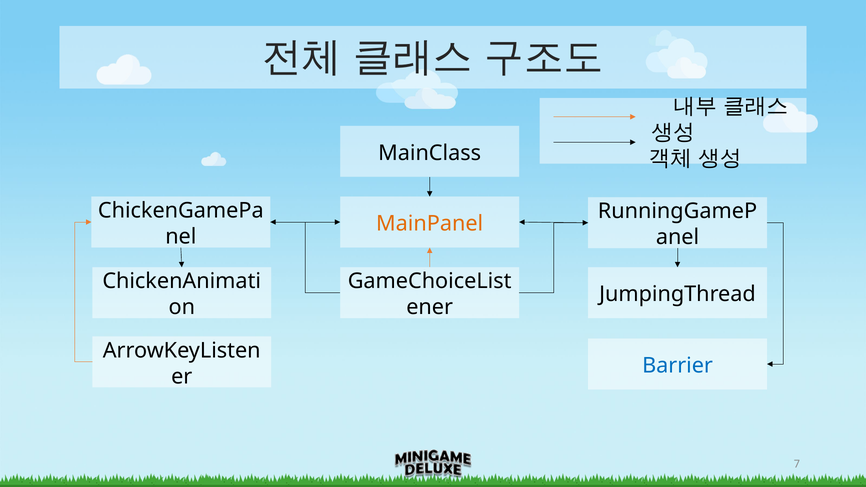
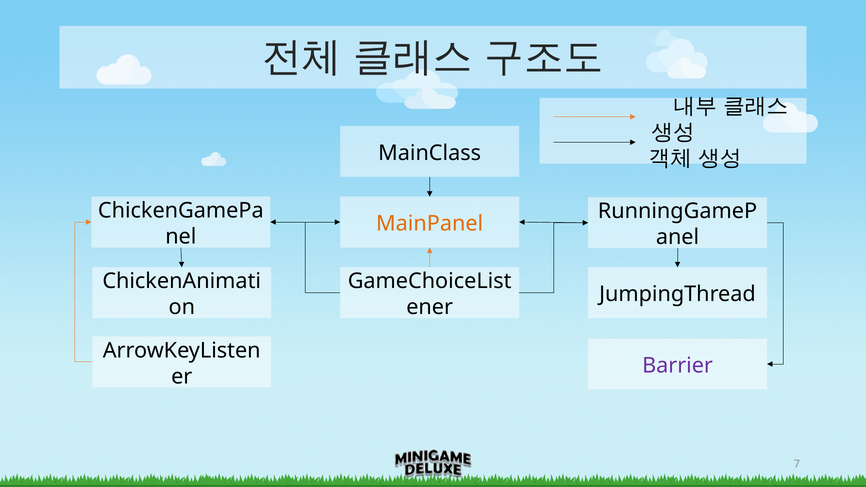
Barrier colour: blue -> purple
